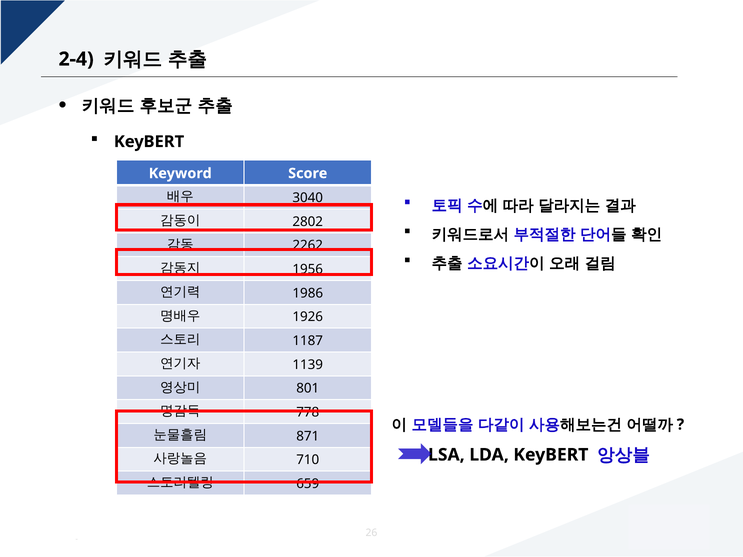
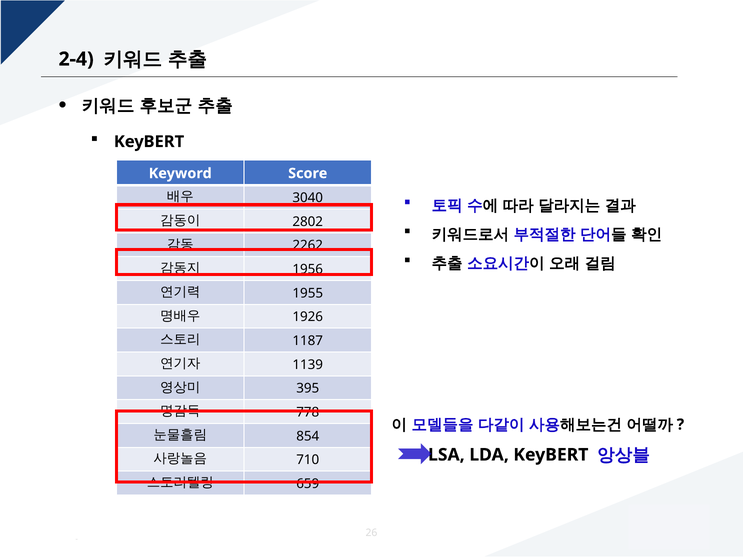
1986: 1986 -> 1955
801: 801 -> 395
871: 871 -> 854
